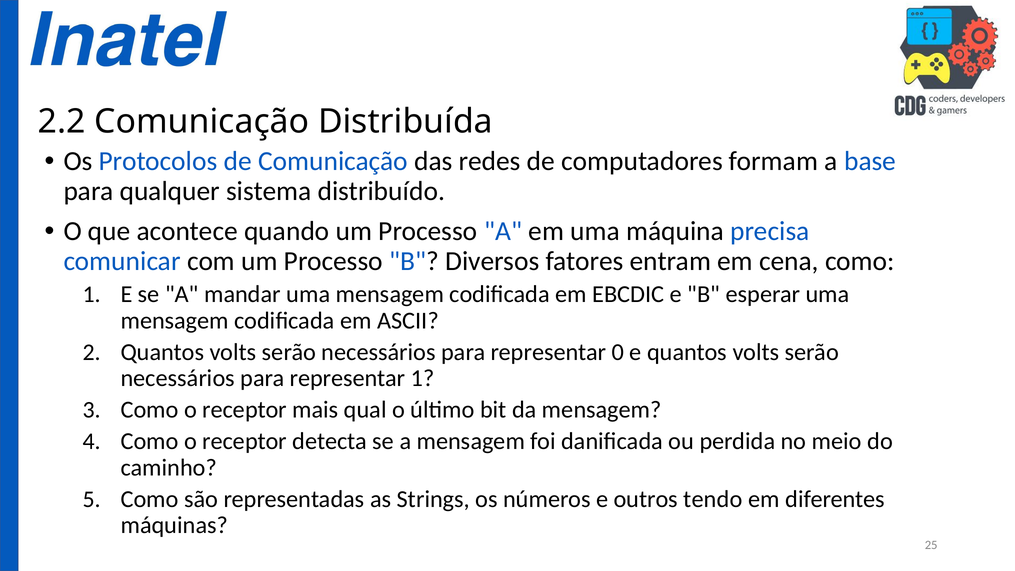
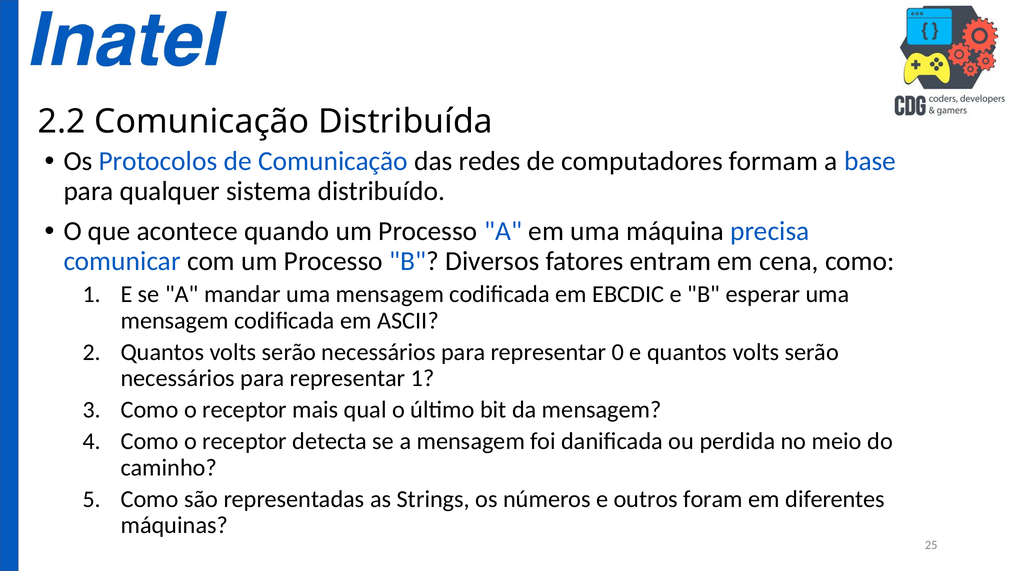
tendo: tendo -> foram
